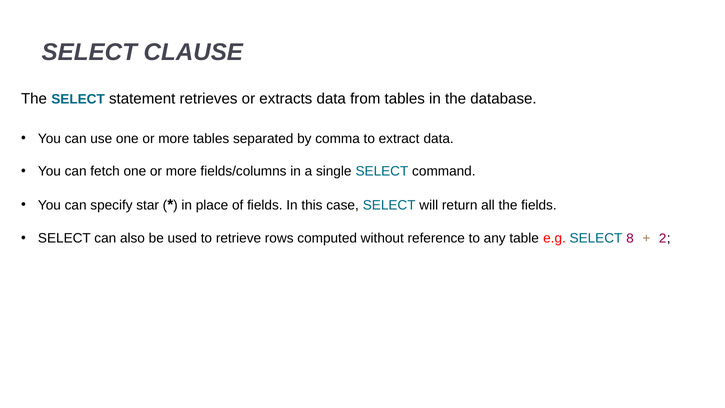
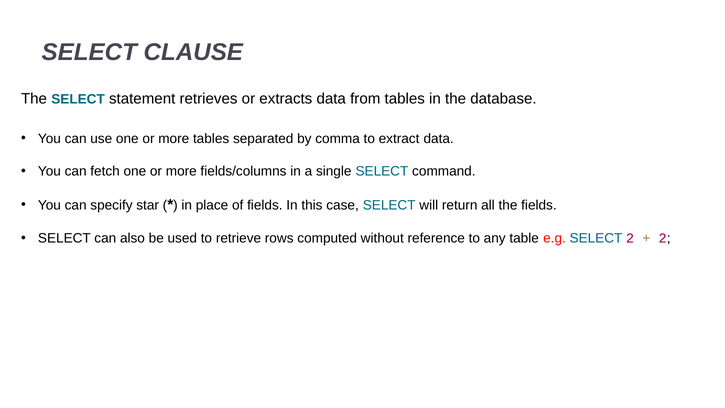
SELECT 8: 8 -> 2
